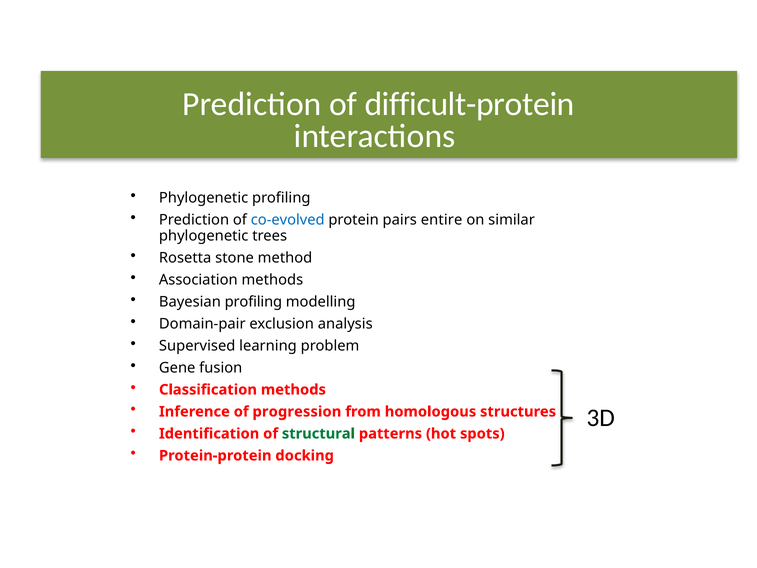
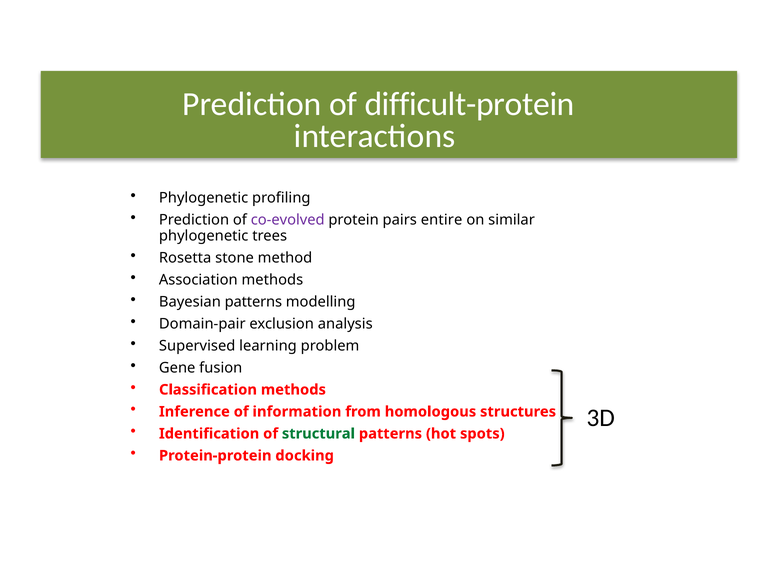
co-evolved colour: blue -> purple
Bayesian profiling: profiling -> patterns
progression: progression -> information
